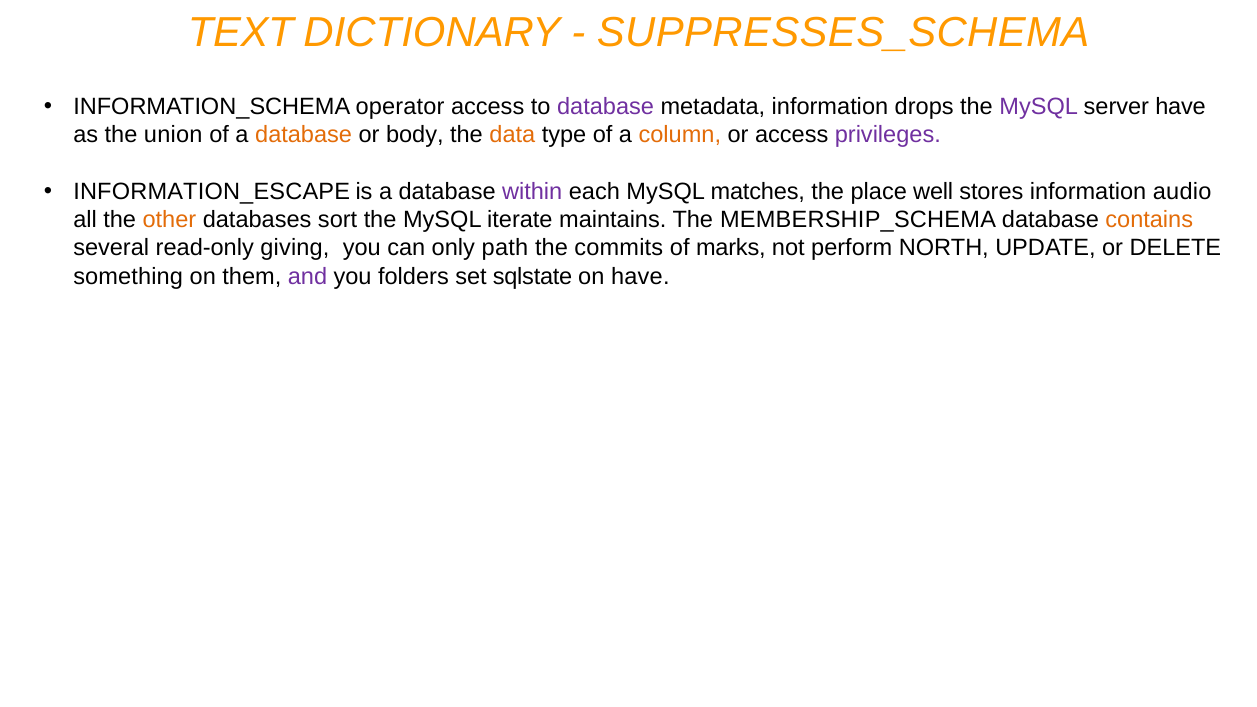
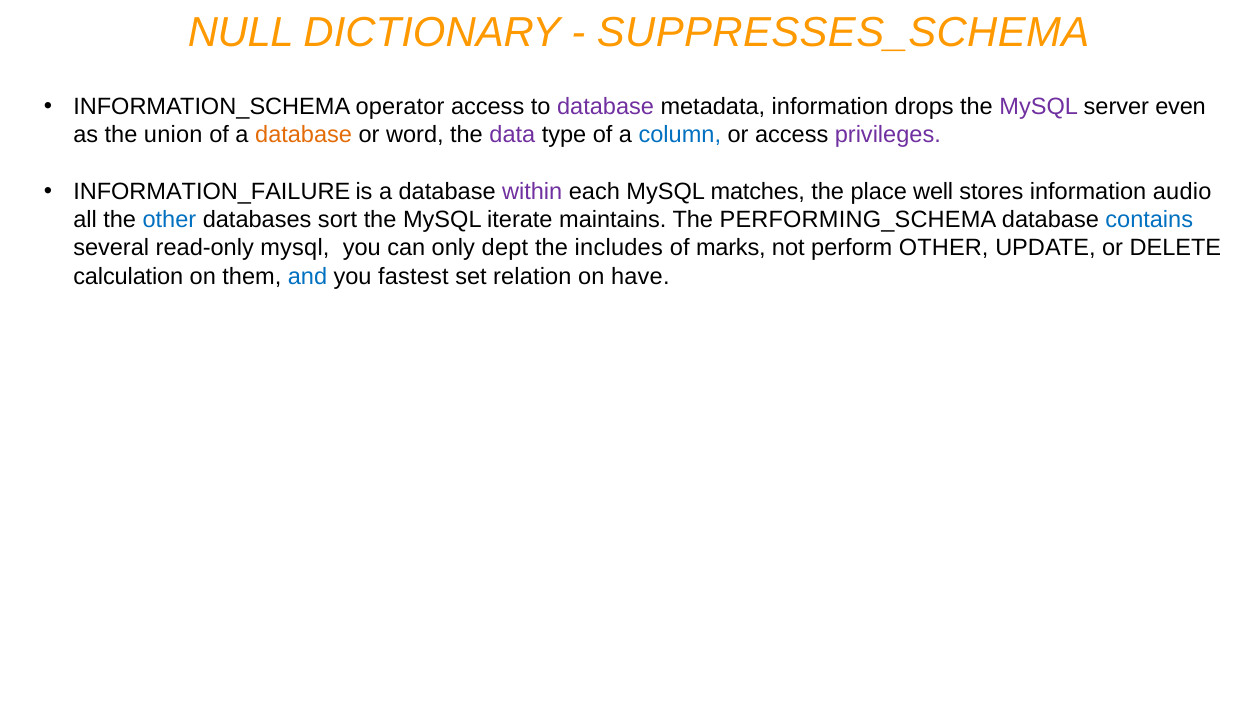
TEXT: TEXT -> NULL
server have: have -> even
body: body -> word
data colour: orange -> purple
column colour: orange -> blue
INFORMATION_ESCAPE: INFORMATION_ESCAPE -> INFORMATION_FAILURE
other at (169, 220) colour: orange -> blue
MEMBERSHIP_SCHEMA: MEMBERSHIP_SCHEMA -> PERFORMING_SCHEMA
contains colour: orange -> blue
read-only giving: giving -> mysql
path: path -> dept
commits: commits -> includes
perform NORTH: NORTH -> OTHER
something: something -> calculation
and colour: purple -> blue
folders: folders -> fastest
sqlstate: sqlstate -> relation
